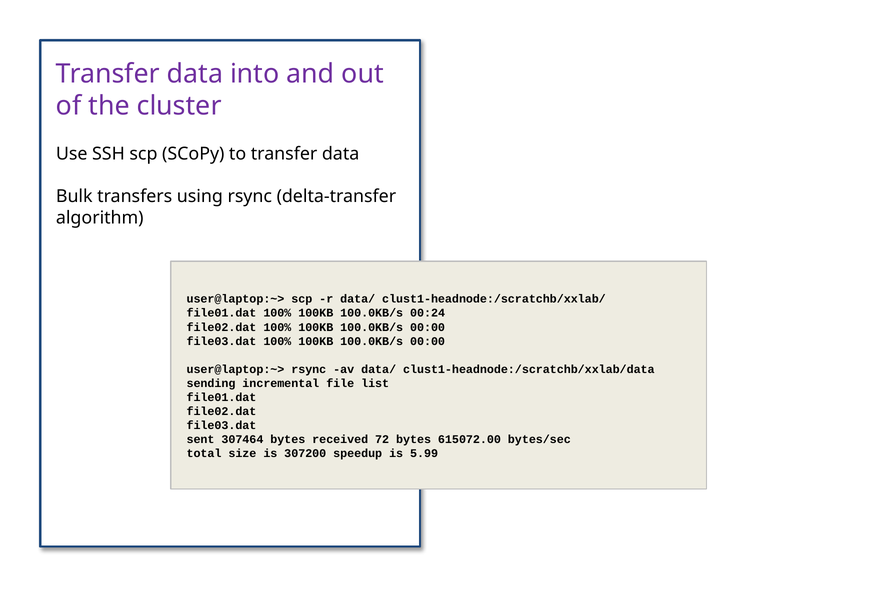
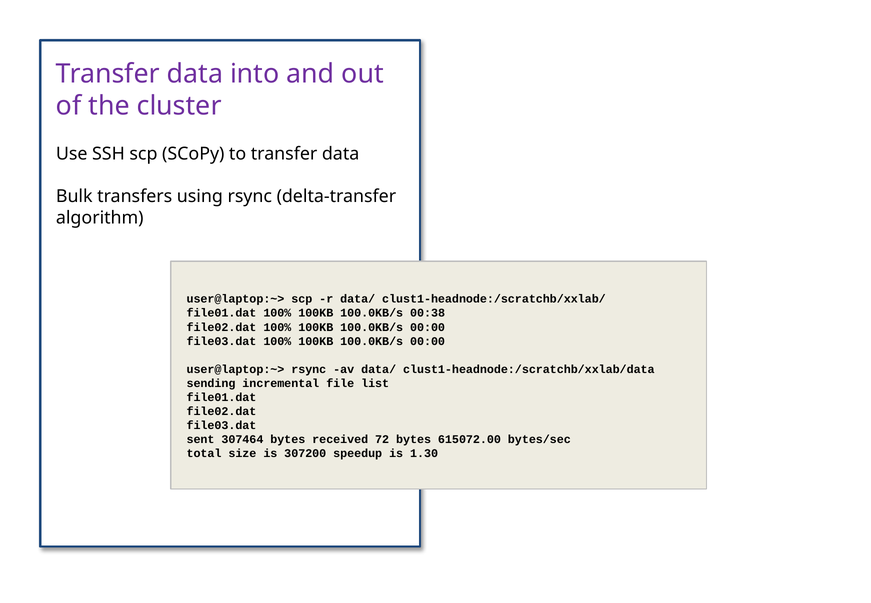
00:24: 00:24 -> 00:38
5.99: 5.99 -> 1.30
